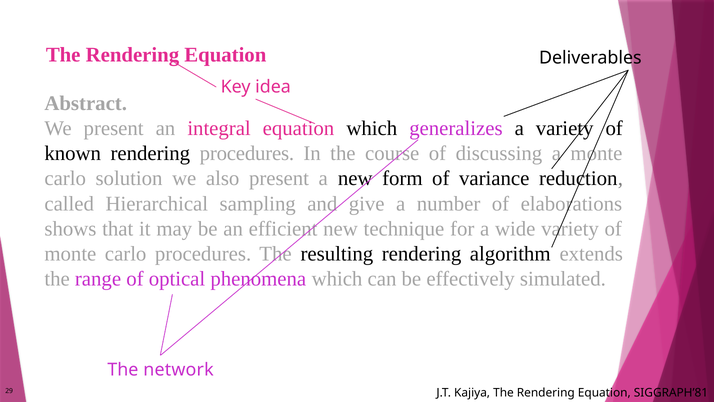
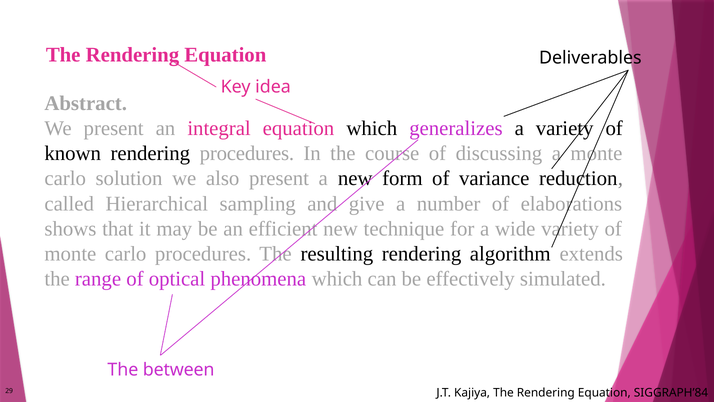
network: network -> between
SIGGRAPH’81: SIGGRAPH’81 -> SIGGRAPH’84
